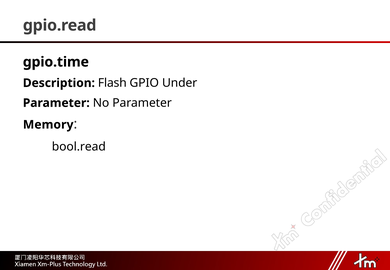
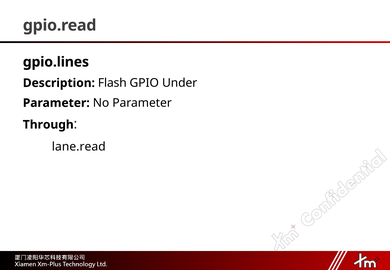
gpio.time: gpio.time -> gpio.lines
Memory: Memory -> Through
bool.read: bool.read -> lane.read
